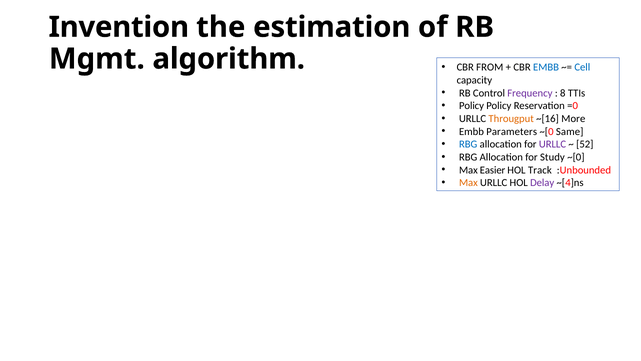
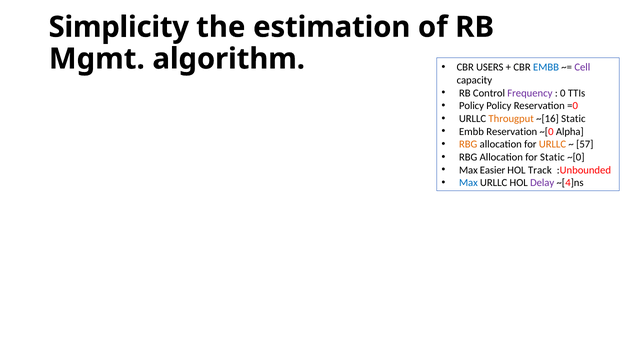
Invention: Invention -> Simplicity
FROM: FROM -> USERS
Cell colour: blue -> purple
8: 8 -> 0
~[16 More: More -> Static
Embb Parameters: Parameters -> Reservation
Same: Same -> Alpha
RBG at (468, 144) colour: blue -> orange
URLLC at (553, 144) colour: purple -> orange
52: 52 -> 57
for Study: Study -> Static
Max at (468, 183) colour: orange -> blue
